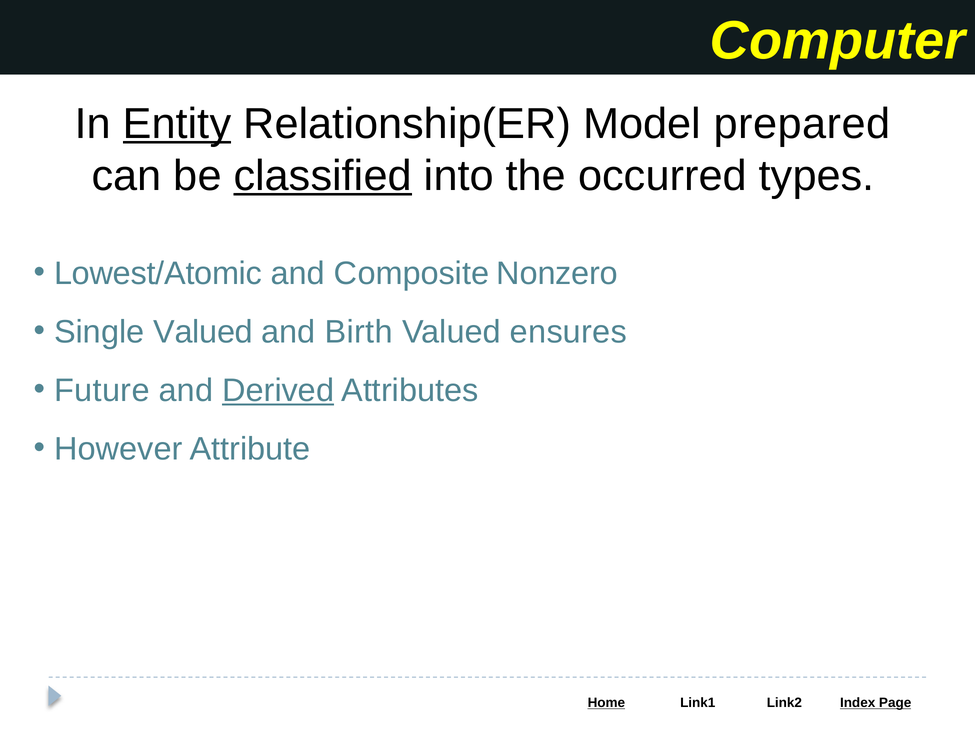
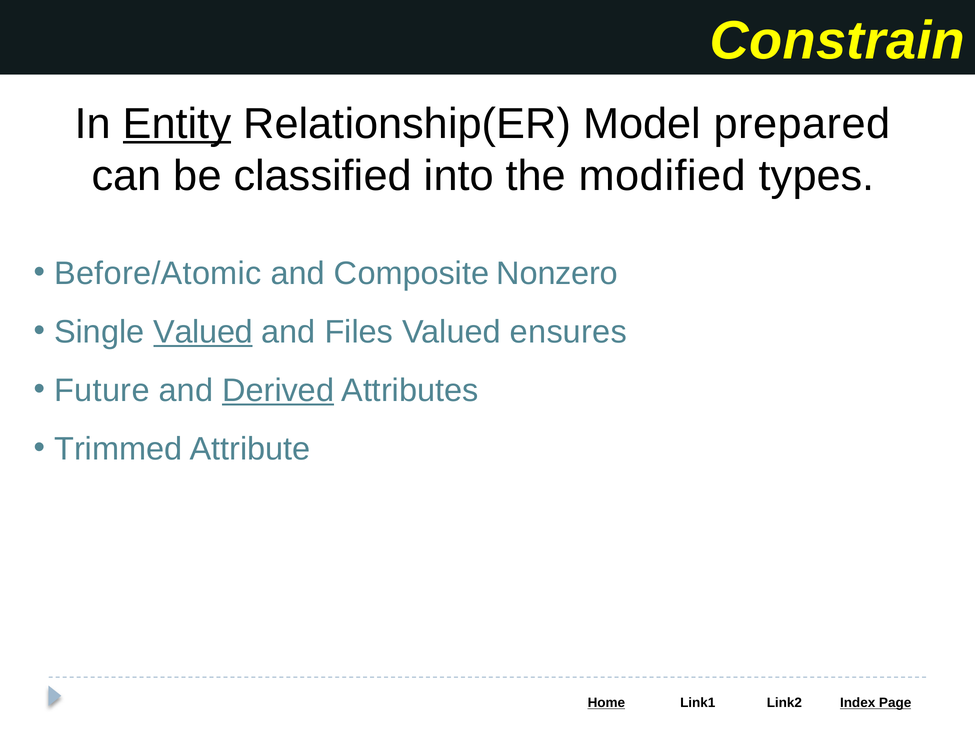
Computer: Computer -> Constrain
classified underline: present -> none
occurred: occurred -> modified
Lowest/Atomic: Lowest/Atomic -> Before/Atomic
Valued at (203, 332) underline: none -> present
Birth: Birth -> Files
However: However -> Trimmed
